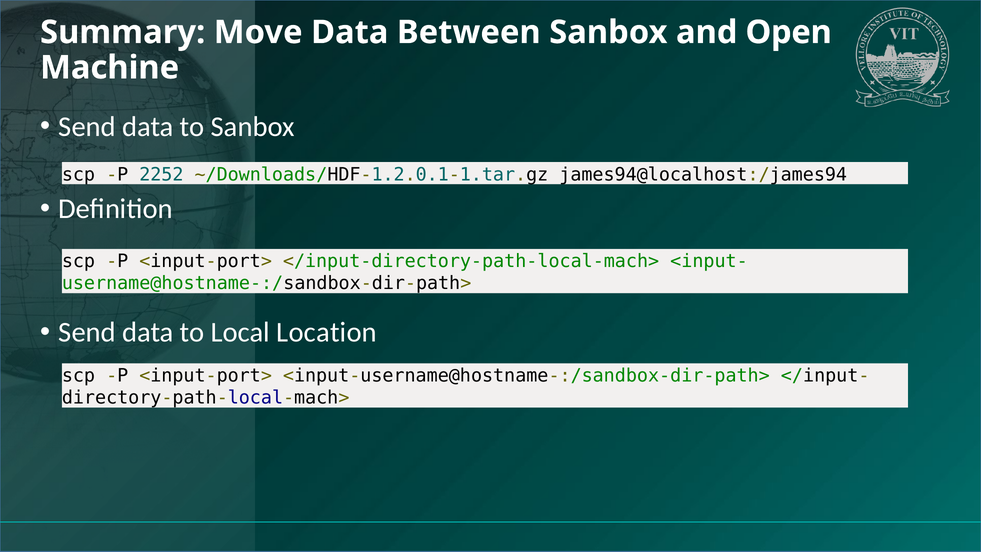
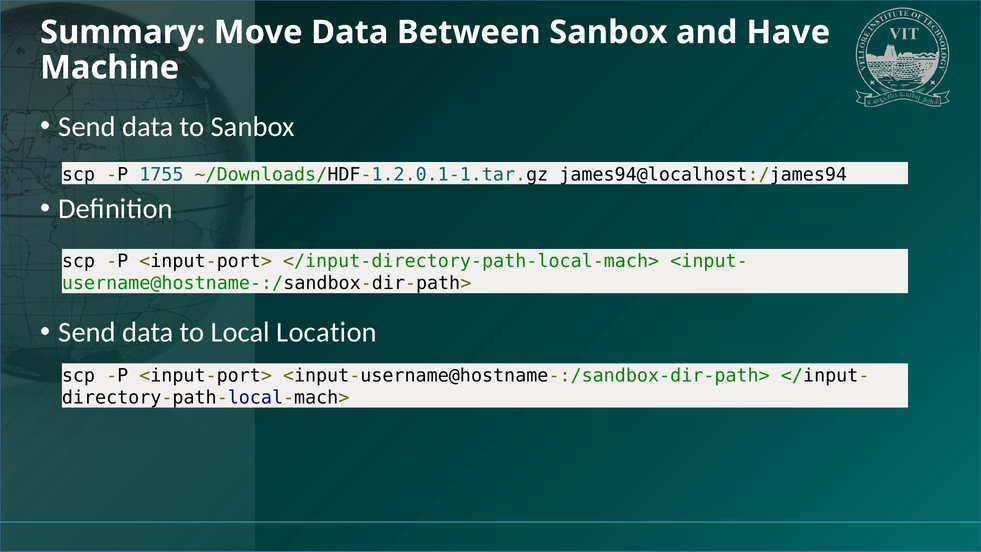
Open: Open -> Have
2252: 2252 -> 1755
